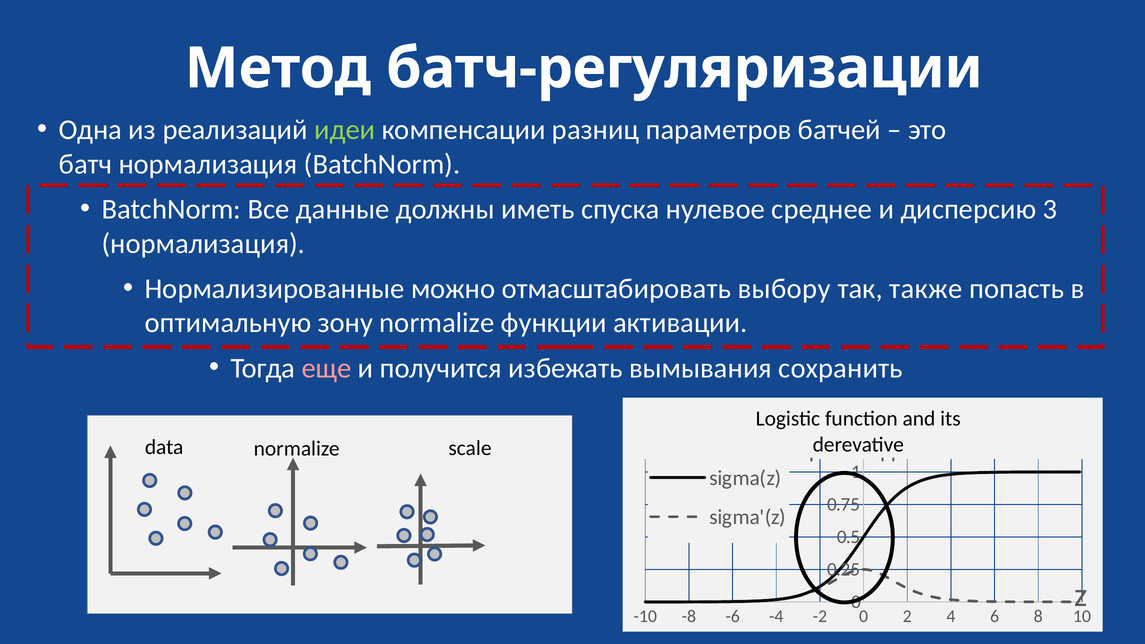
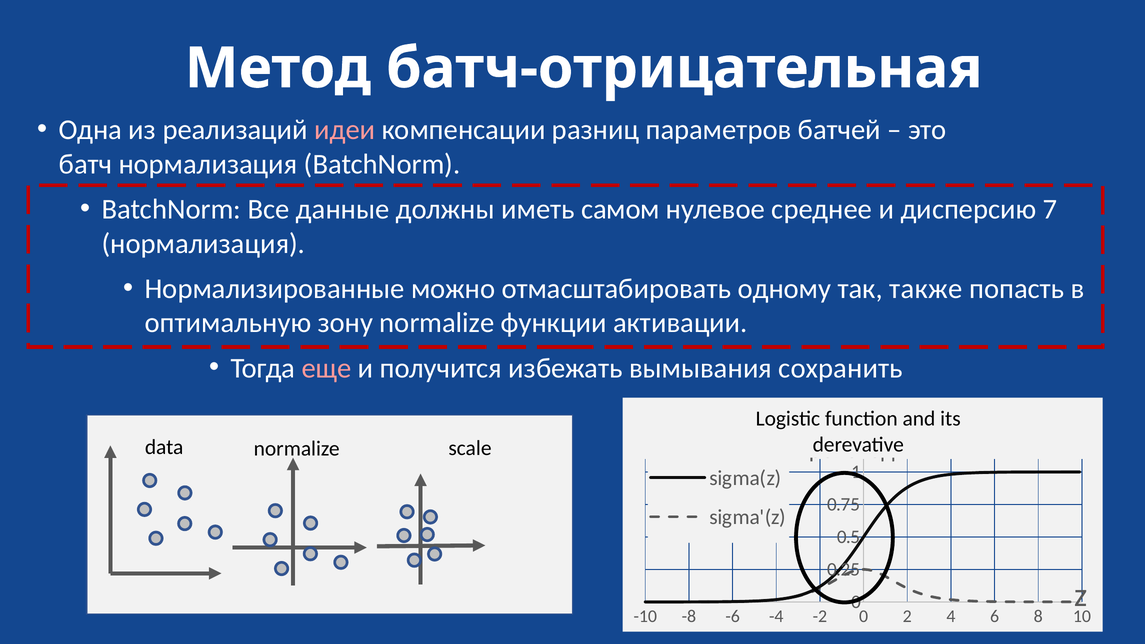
батч-регуляризации: батч-регуляризации -> батч-отрицательная
идеи colour: light green -> pink
спуска: спуска -> самом
3: 3 -> 7
выбору: выбору -> одному
